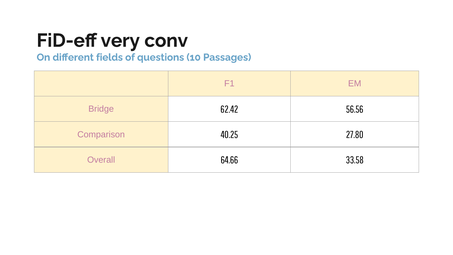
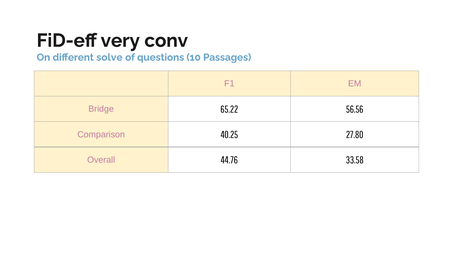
fields: fields -> solve
62.42: 62.42 -> 65.22
64.66: 64.66 -> 44.76
